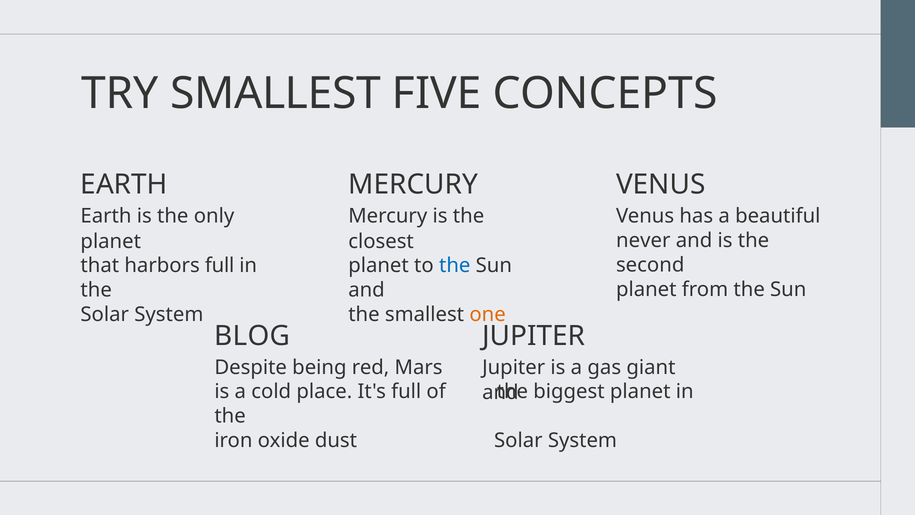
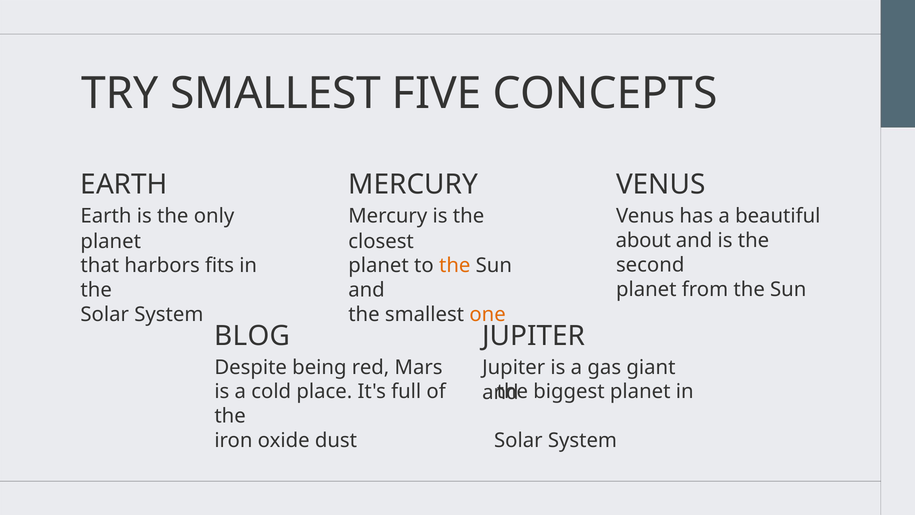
never: never -> about
harbors full: full -> fits
the at (455, 266) colour: blue -> orange
